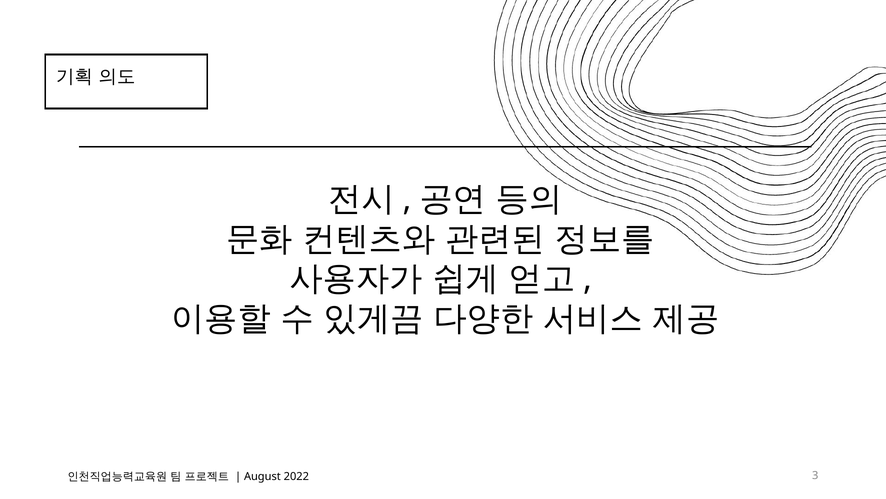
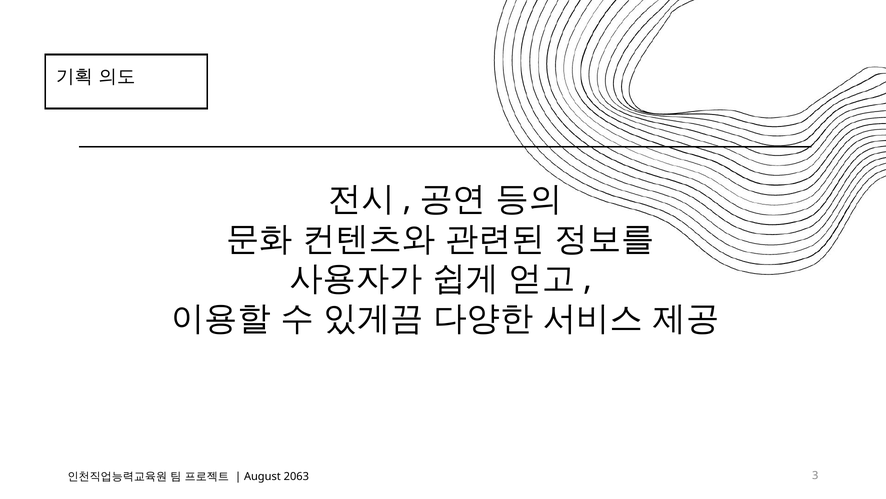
2022: 2022 -> 2063
